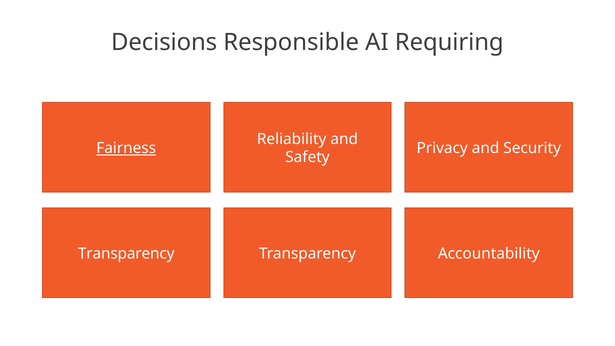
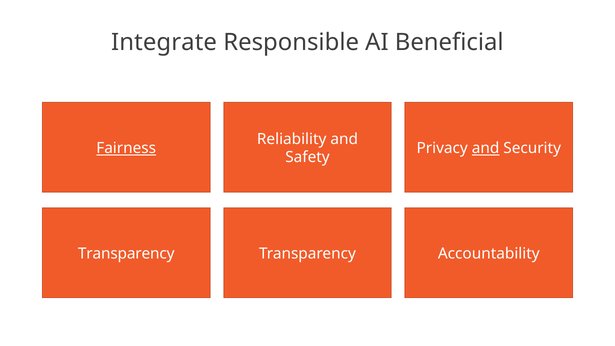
Decisions: Decisions -> Integrate
Requiring: Requiring -> Beneficial
and at (486, 148) underline: none -> present
